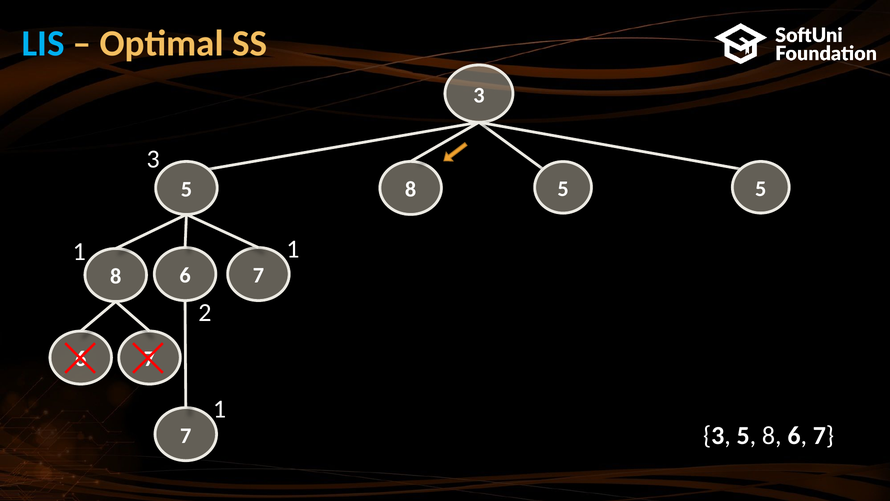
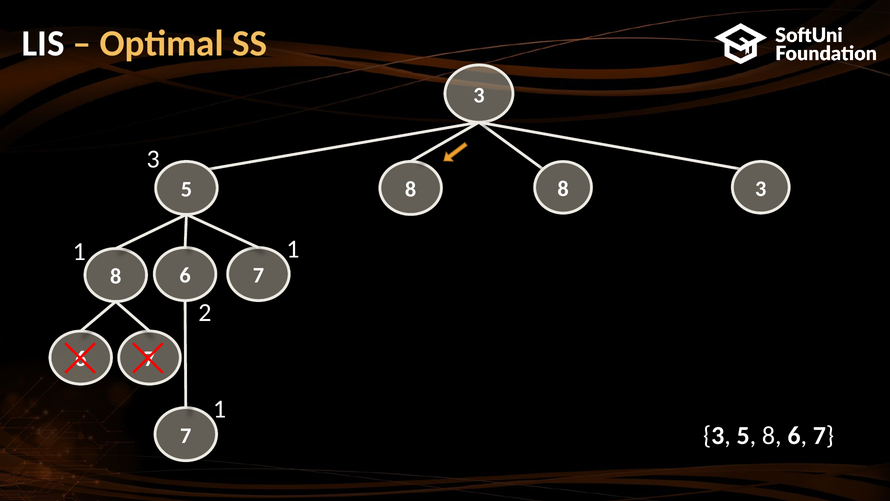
LIS colour: light blue -> white
5 at (563, 189): 5 -> 8
8 5: 5 -> 3
